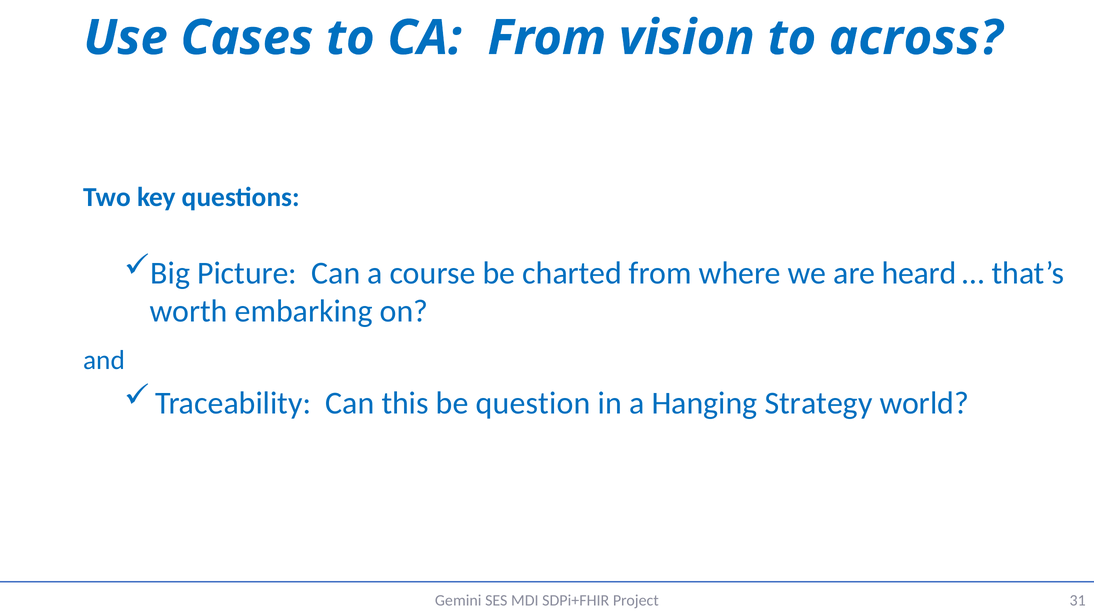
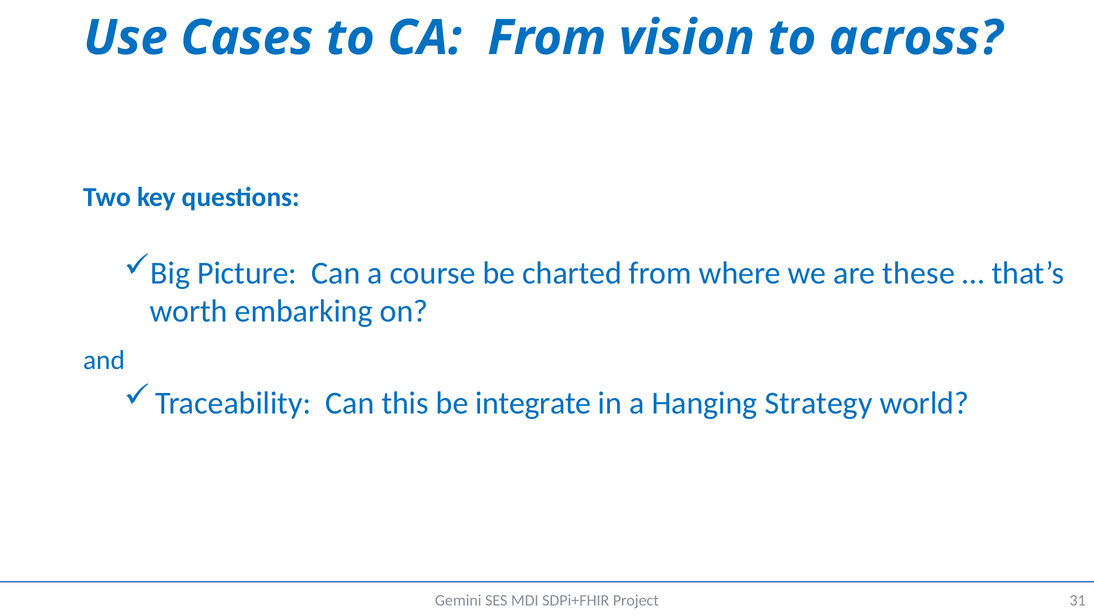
heard: heard -> these
question: question -> integrate
